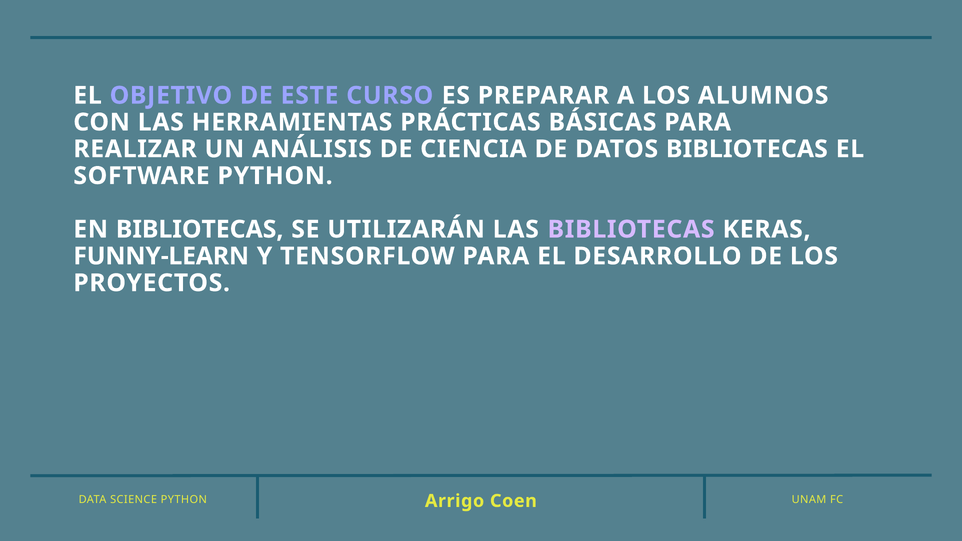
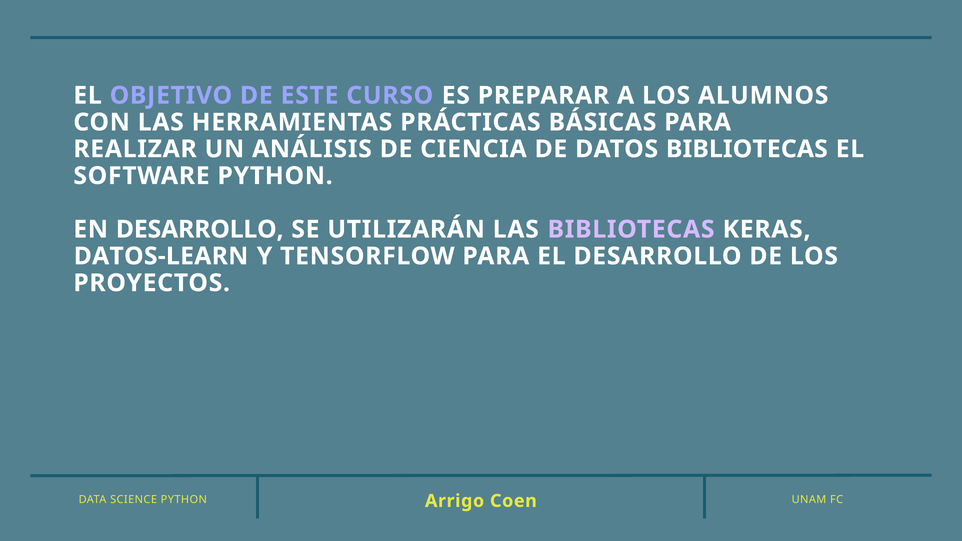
EN BIBLIOTECAS: BIBLIOTECAS -> DESARROLLO
FUNNY-LEARN: FUNNY-LEARN -> DATOS-LEARN
